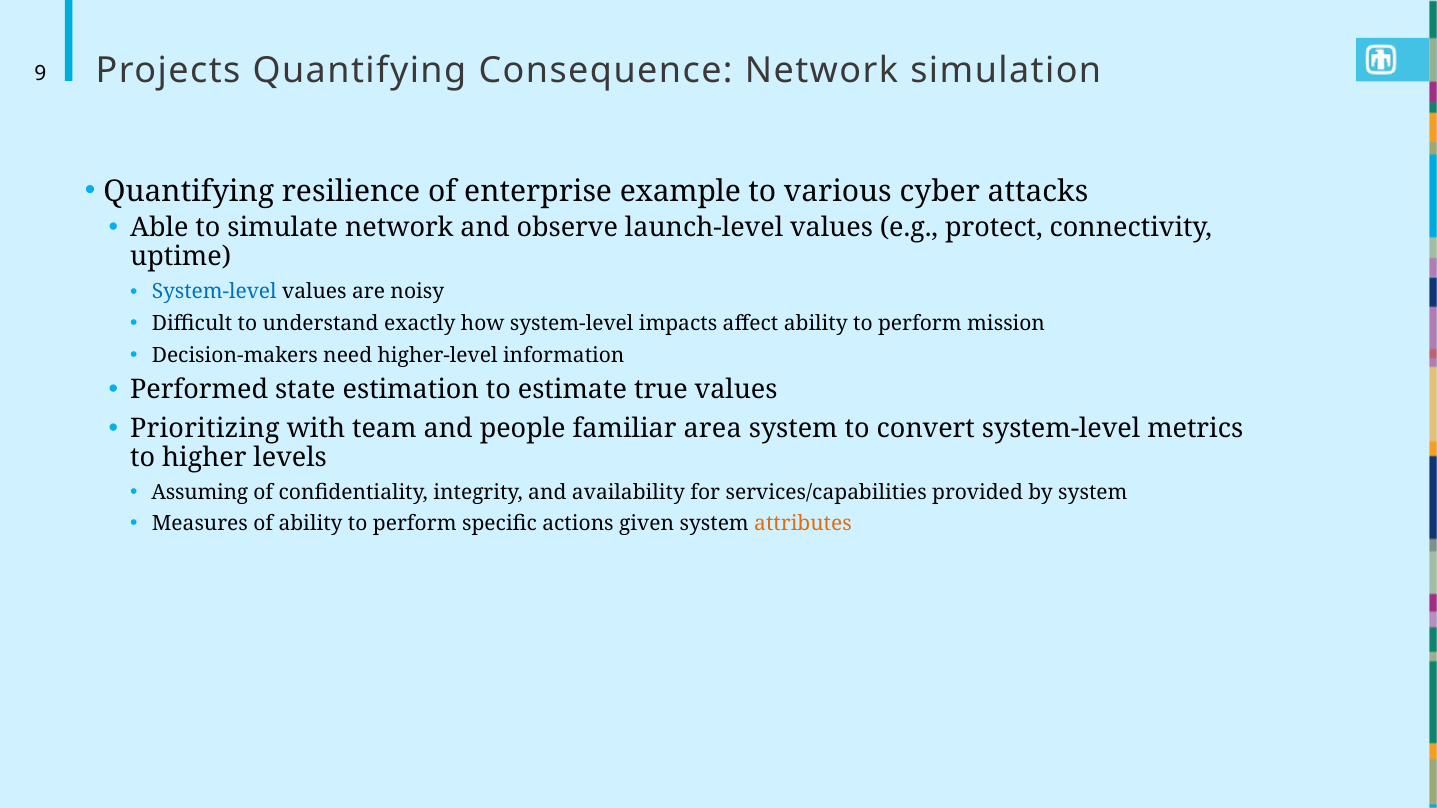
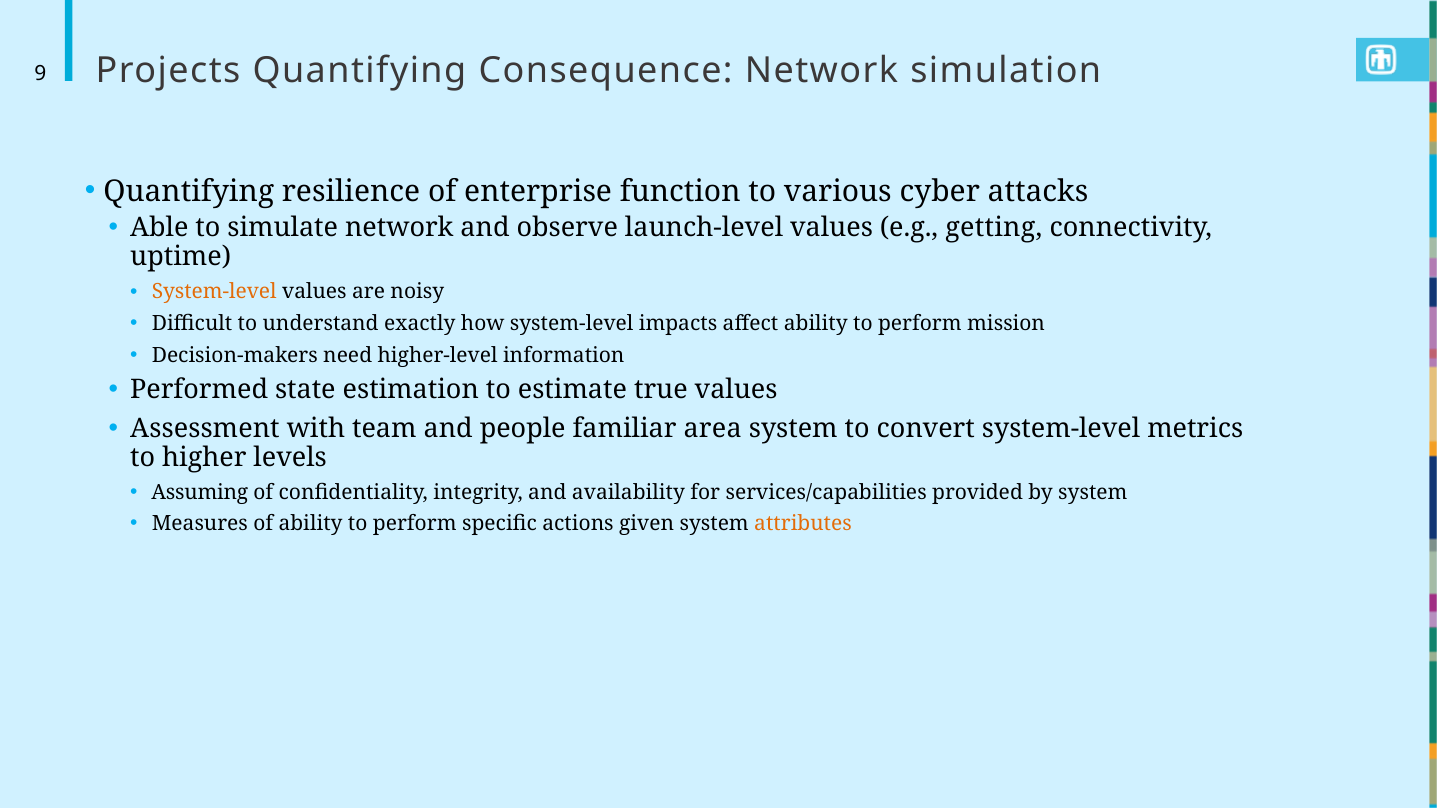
example: example -> function
protect: protect -> getting
System-level at (214, 292) colour: blue -> orange
Prioritizing: Prioritizing -> Assessment
